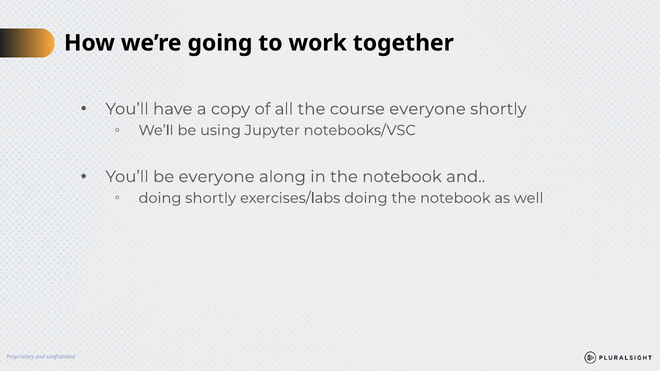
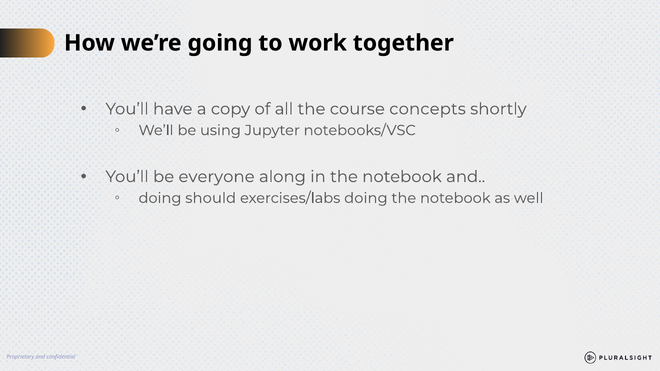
course everyone: everyone -> concepts
doing shortly: shortly -> should
